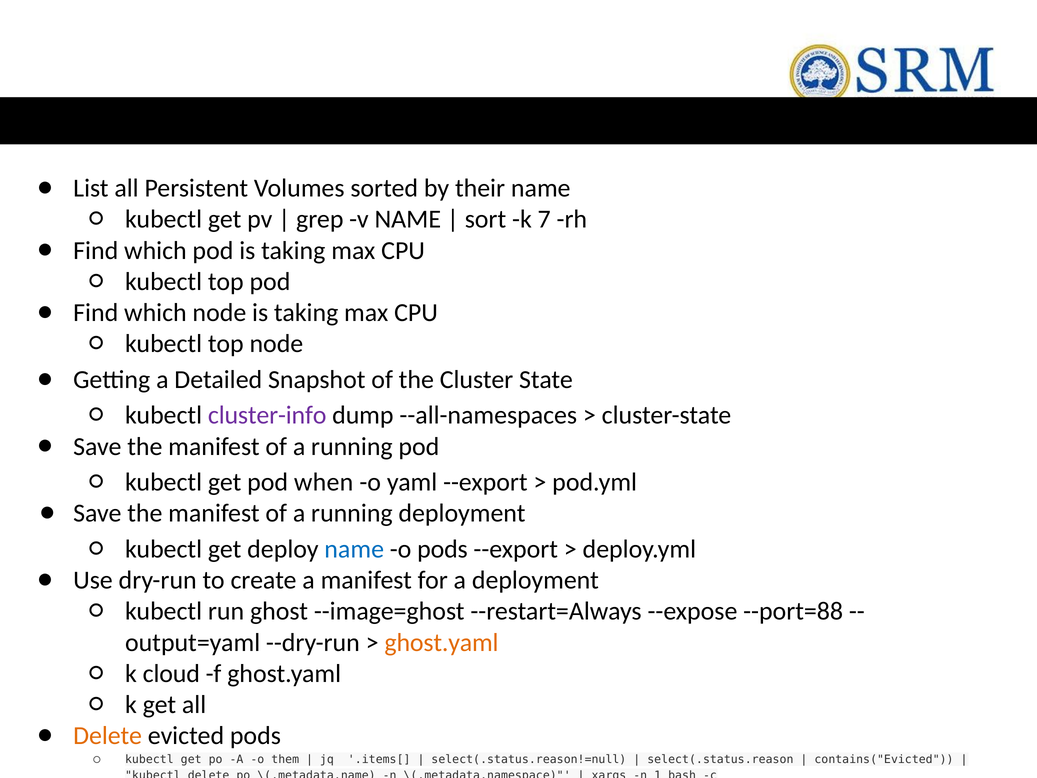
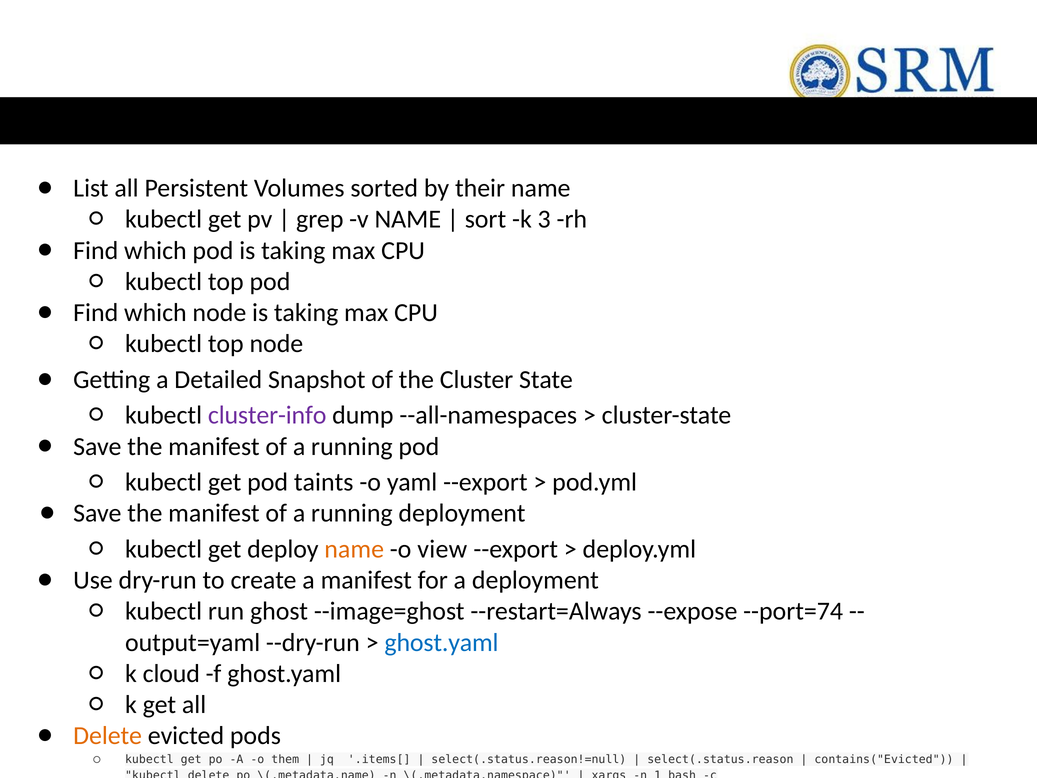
7: 7 -> 3
when: when -> taints
name at (354, 549) colour: blue -> orange
o pods: pods -> view
--port=88: --port=88 -> --port=74
ghost.yaml at (442, 642) colour: orange -> blue
